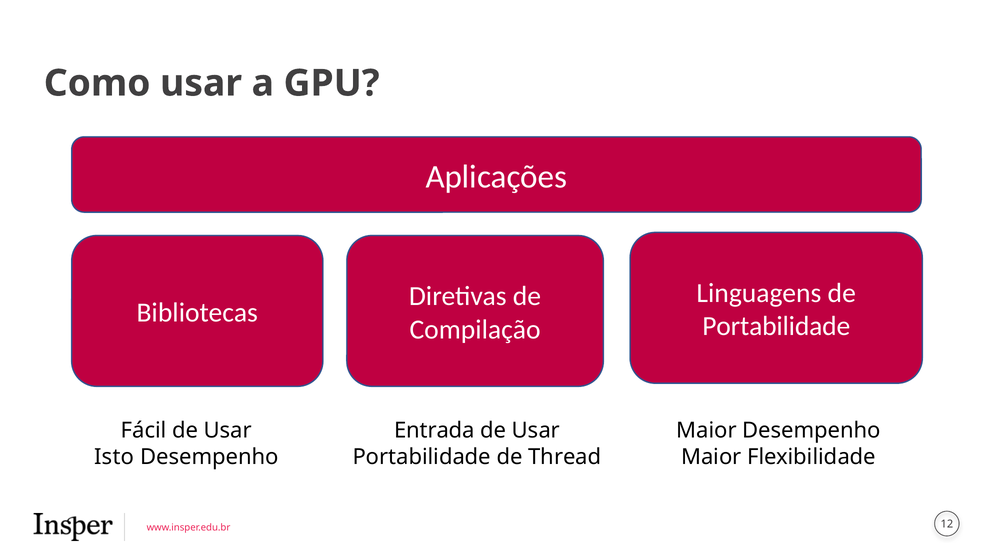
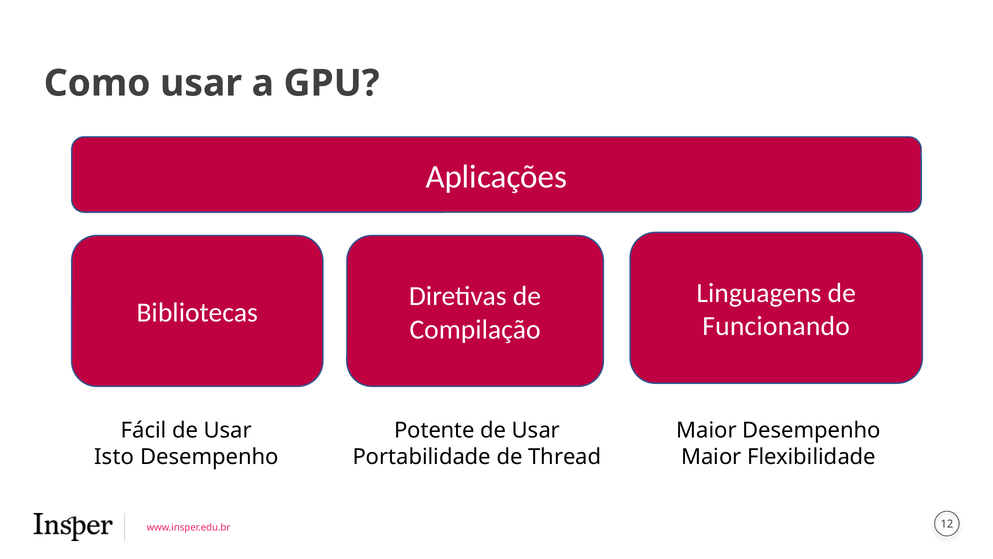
Portabilidade at (776, 326): Portabilidade -> Funcionando
Entrada: Entrada -> Potente
